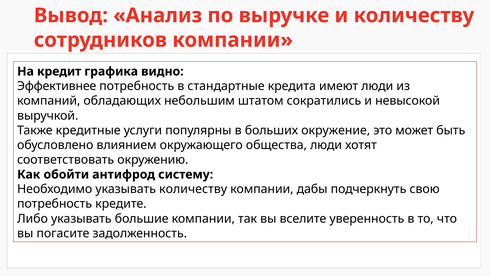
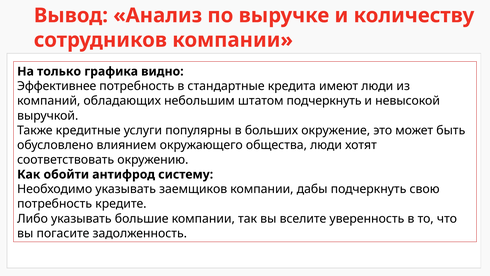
кредит: кредит -> только
штатом сократились: сократились -> подчеркнуть
указывать количеству: количеству -> заемщиков
